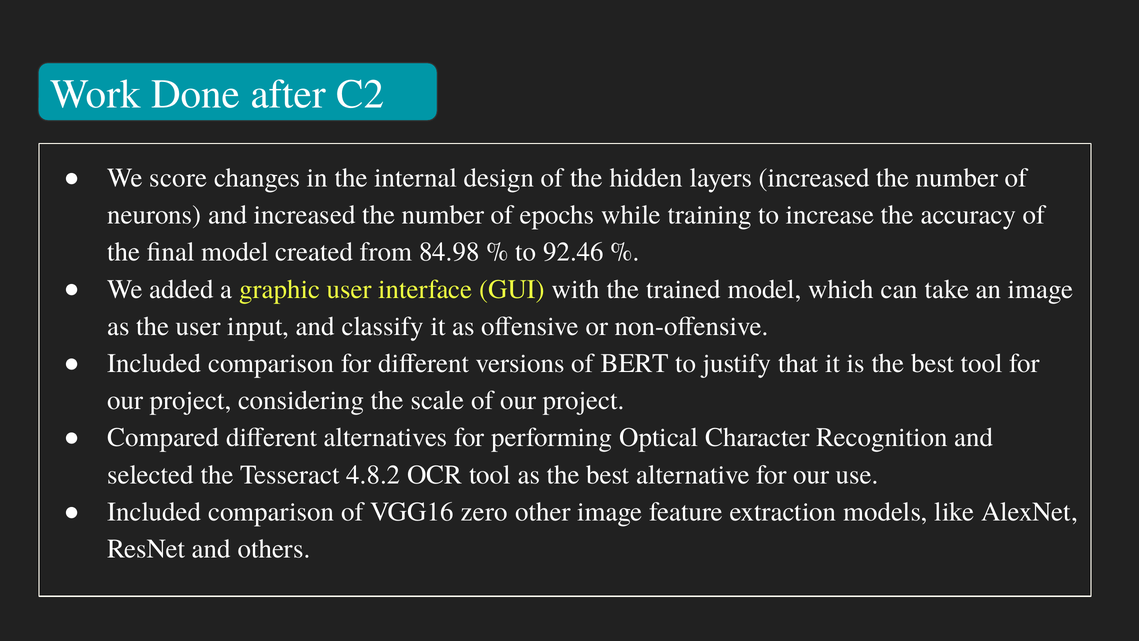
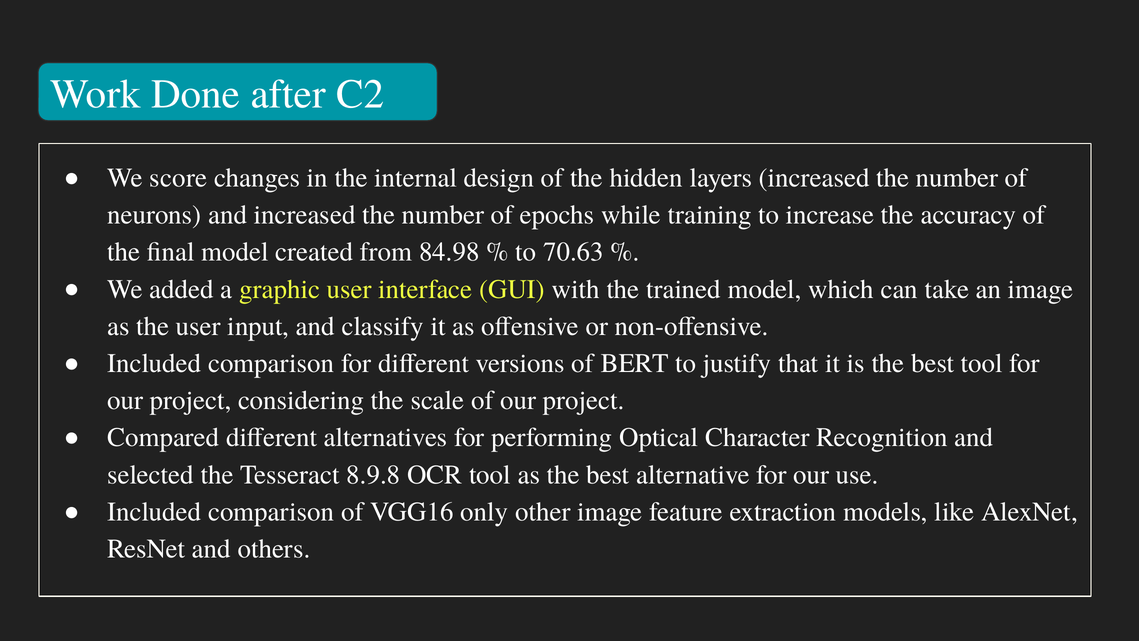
92.46: 92.46 -> 70.63
4.8.2: 4.8.2 -> 8.9.8
zero: zero -> only
